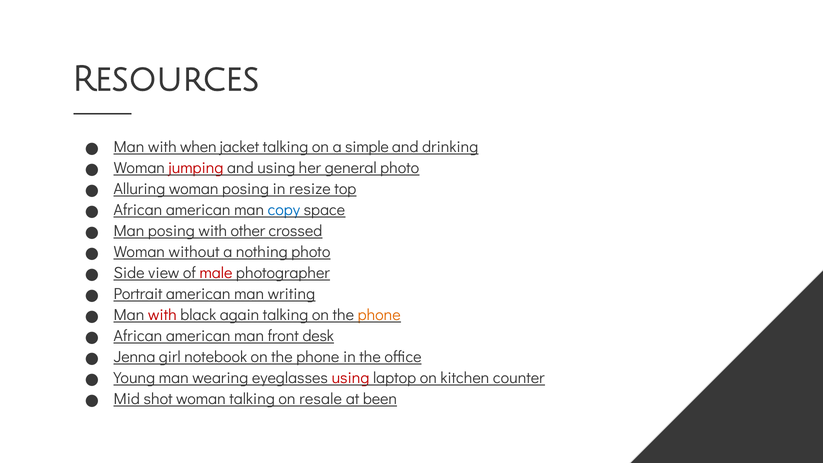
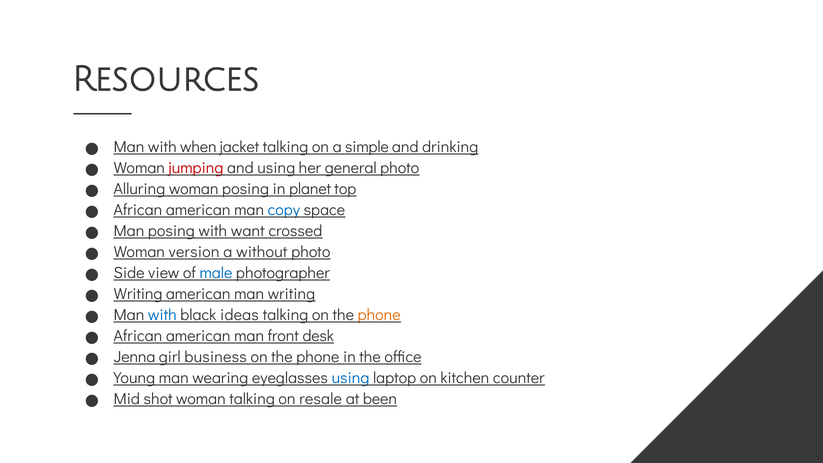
resize: resize -> planet
other: other -> want
without: without -> version
nothing: nothing -> without
male colour: red -> blue
Portrait at (138, 294): Portrait -> Writing
with at (162, 315) colour: red -> blue
again: again -> ideas
notebook: notebook -> business
using at (350, 378) colour: red -> blue
